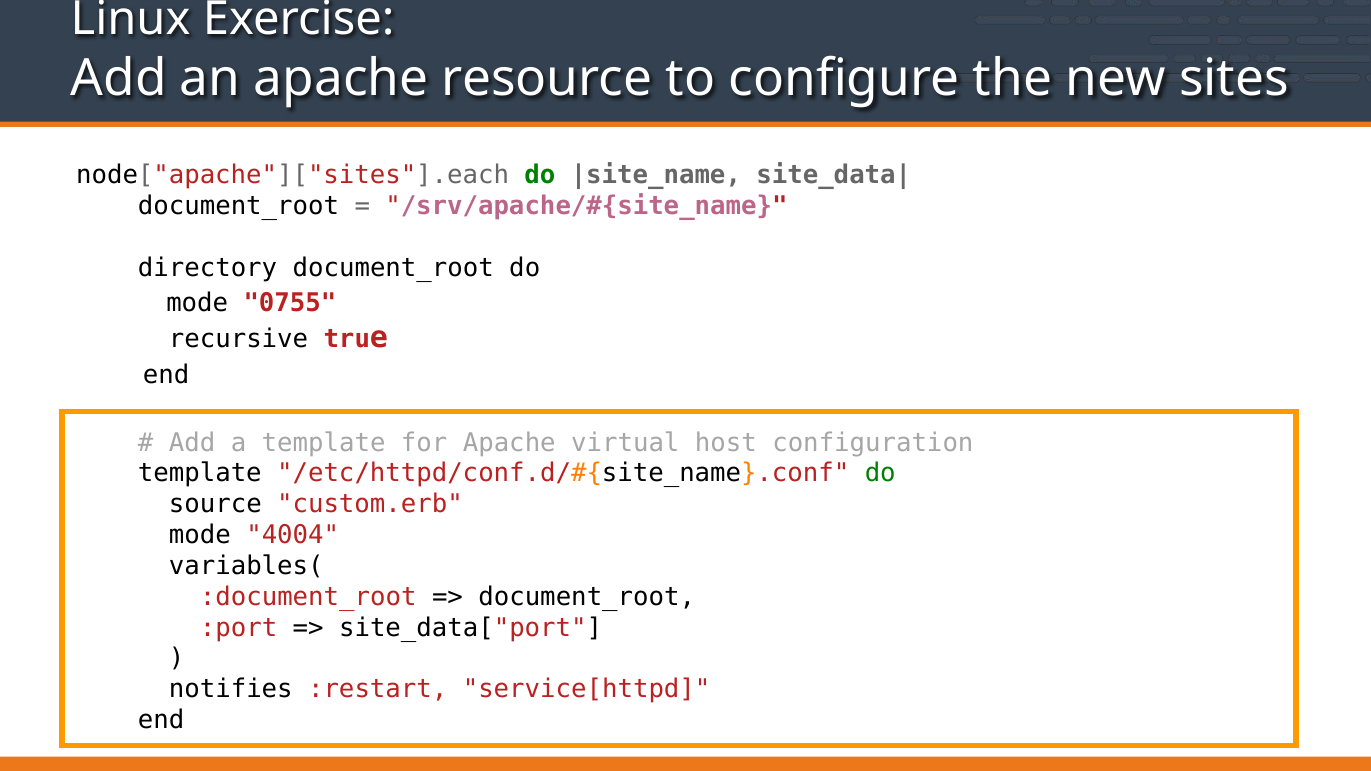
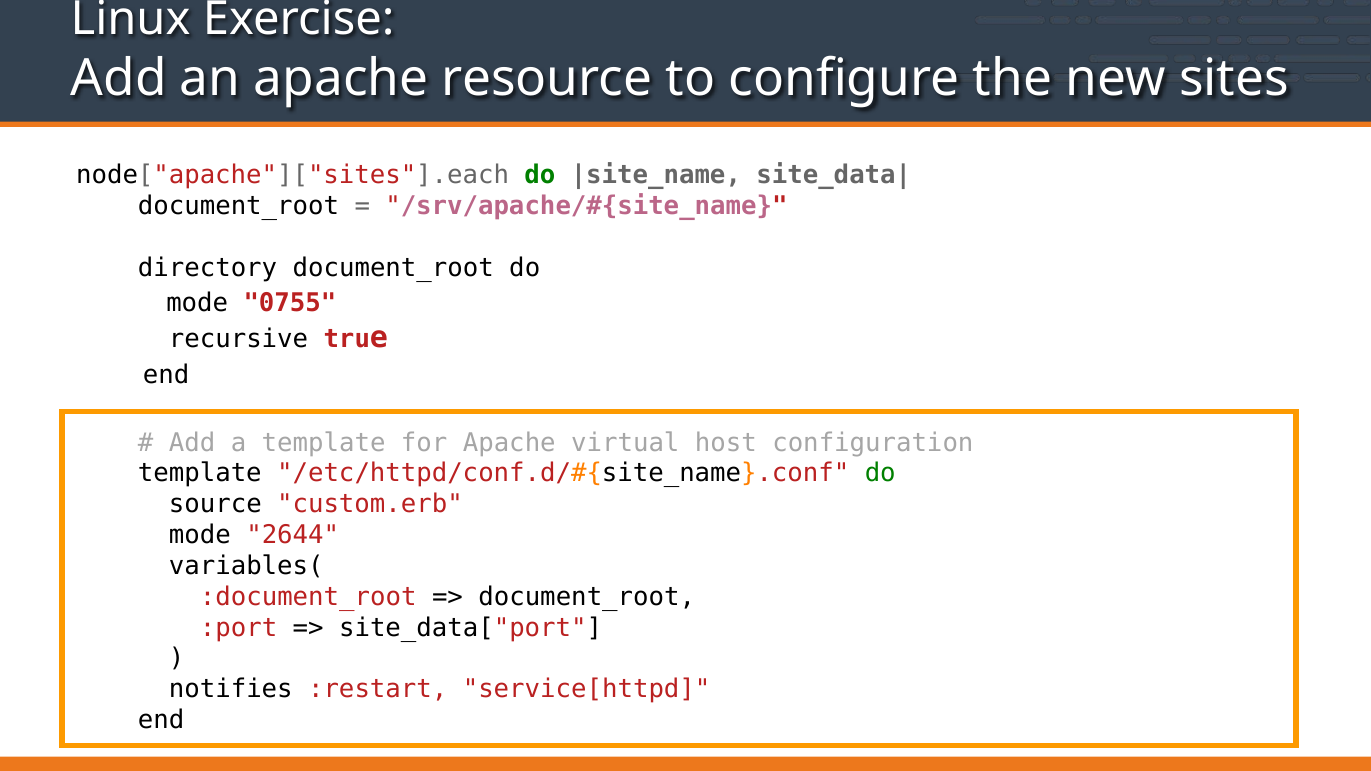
4004: 4004 -> 2644
